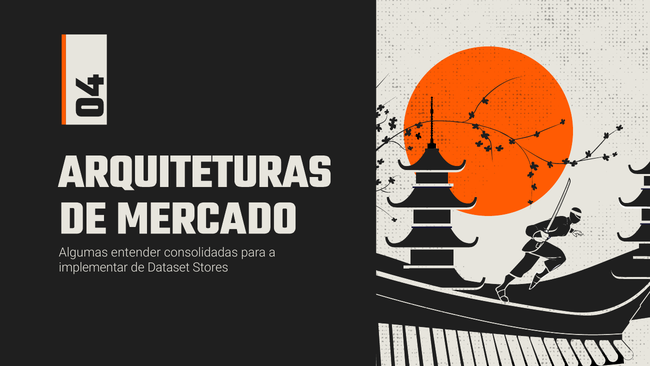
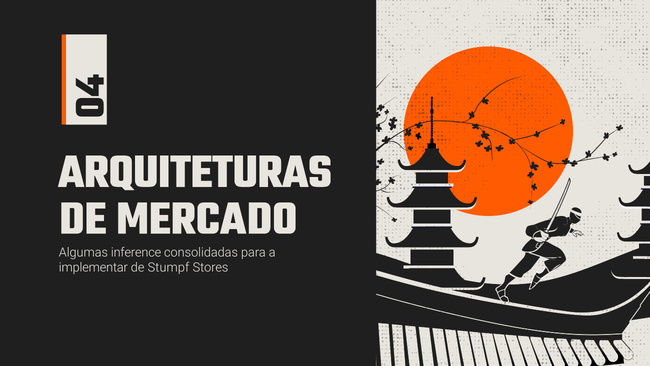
entender: entender -> inference
Dataset: Dataset -> Stumpf
